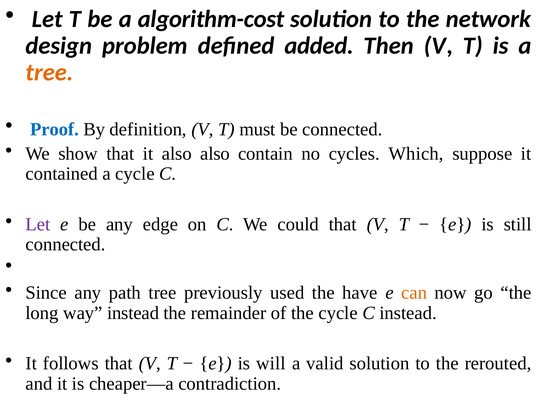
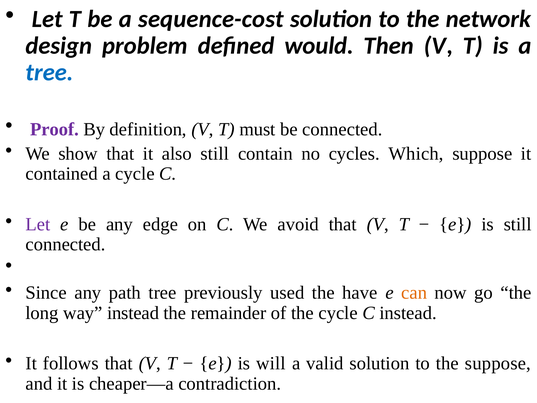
algorithm-cost: algorithm-cost -> sequence-cost
added: added -> would
tree at (49, 72) colour: orange -> blue
Proof colour: blue -> purple
also also: also -> still
could: could -> avoid
the rerouted: rerouted -> suppose
